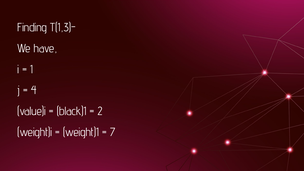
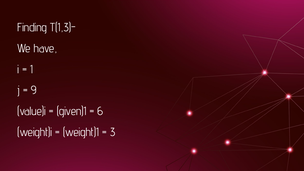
4: 4 -> 9
black)1: black)1 -> given)1
2: 2 -> 6
7: 7 -> 3
